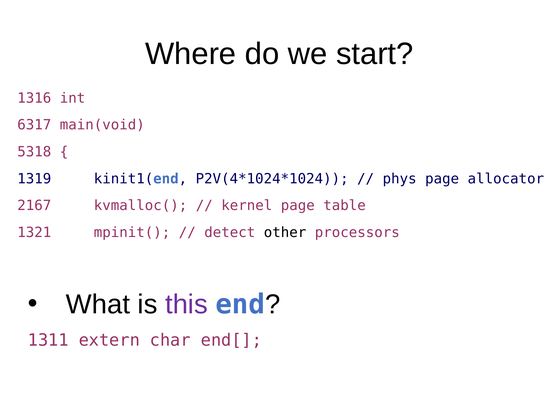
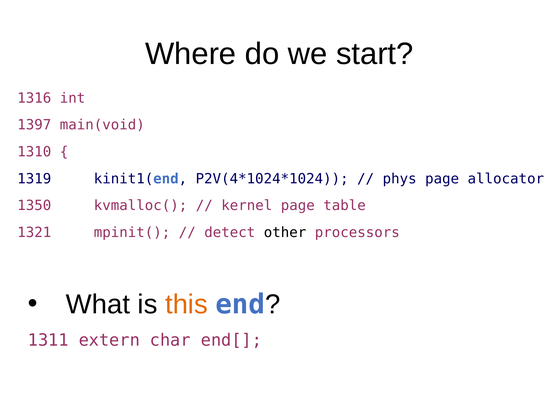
6317: 6317 -> 1397
5318: 5318 -> 1310
2167: 2167 -> 1350
this colour: purple -> orange
